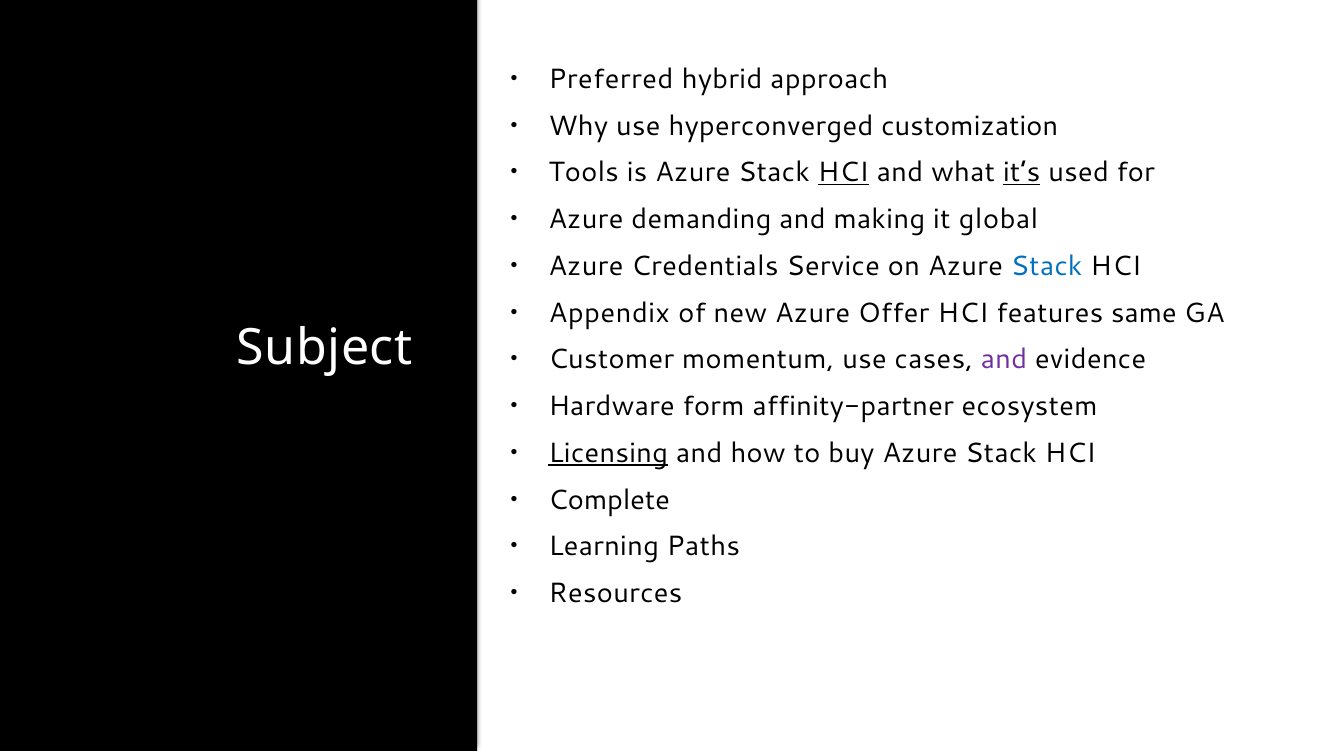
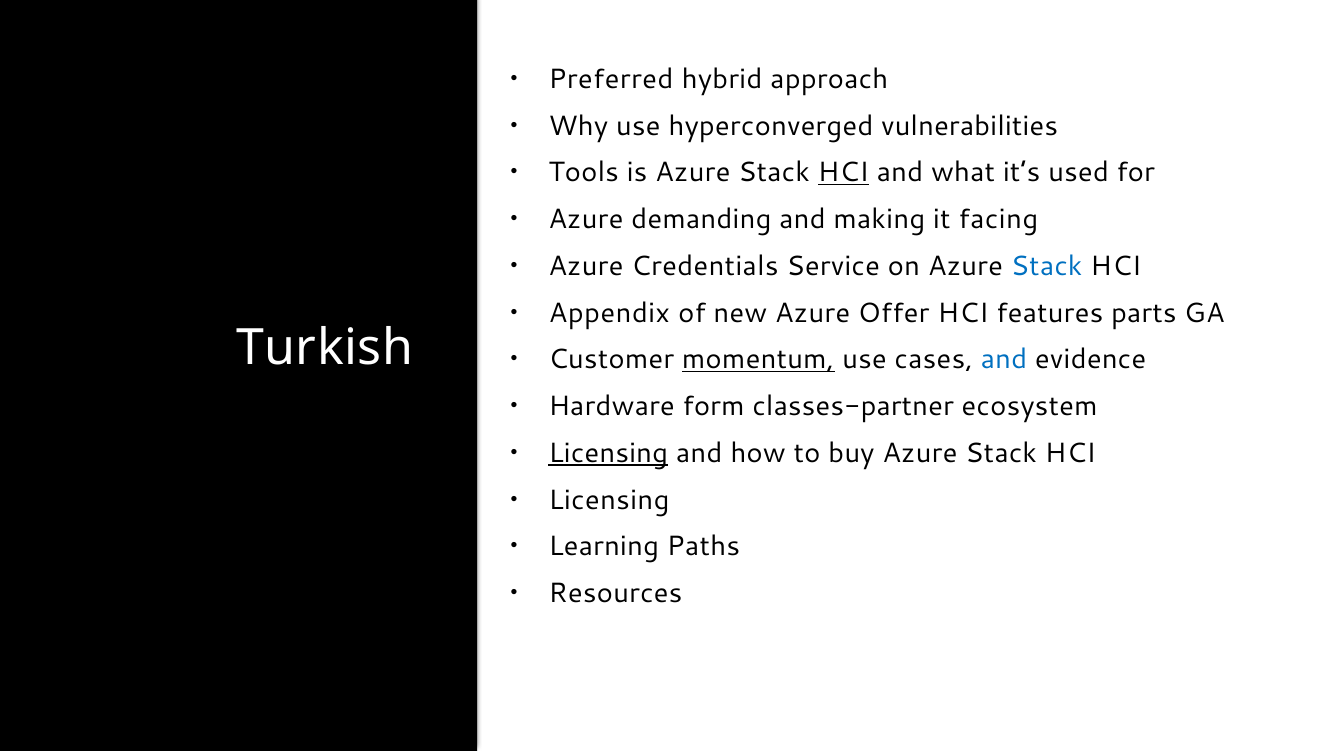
customization: customization -> vulnerabilities
it’s underline: present -> none
global: global -> facing
same: same -> parts
Subject: Subject -> Turkish
momentum underline: none -> present
and at (1004, 360) colour: purple -> blue
affinity-partner: affinity-partner -> classes-partner
Complete at (609, 500): Complete -> Licensing
